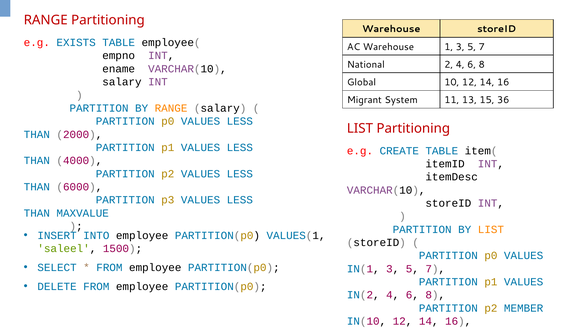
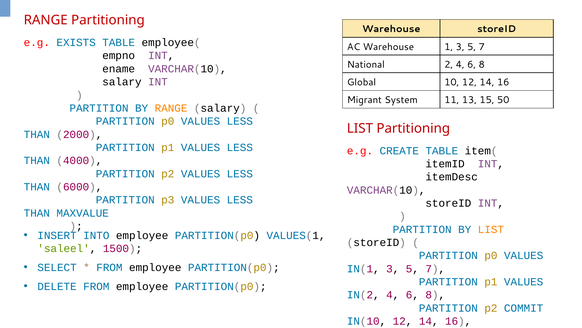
36: 36 -> 50
MEMBER: MEMBER -> COMMIT
